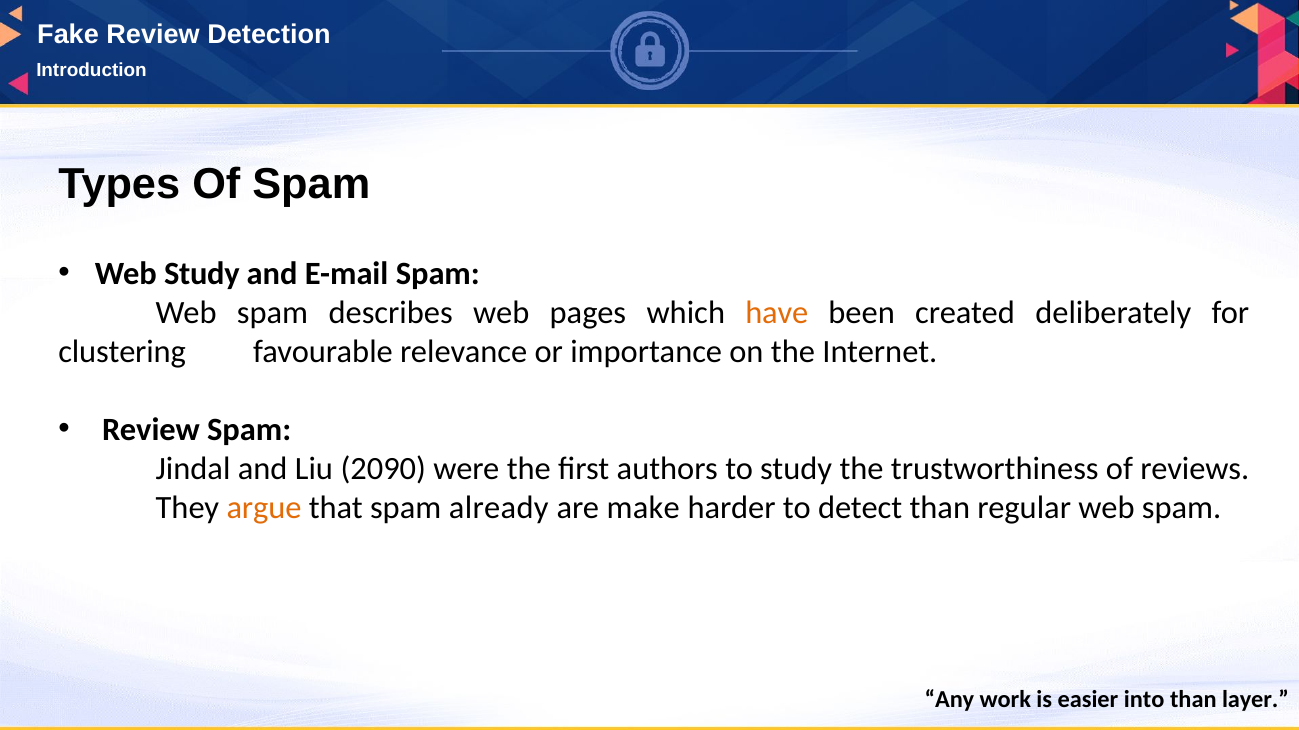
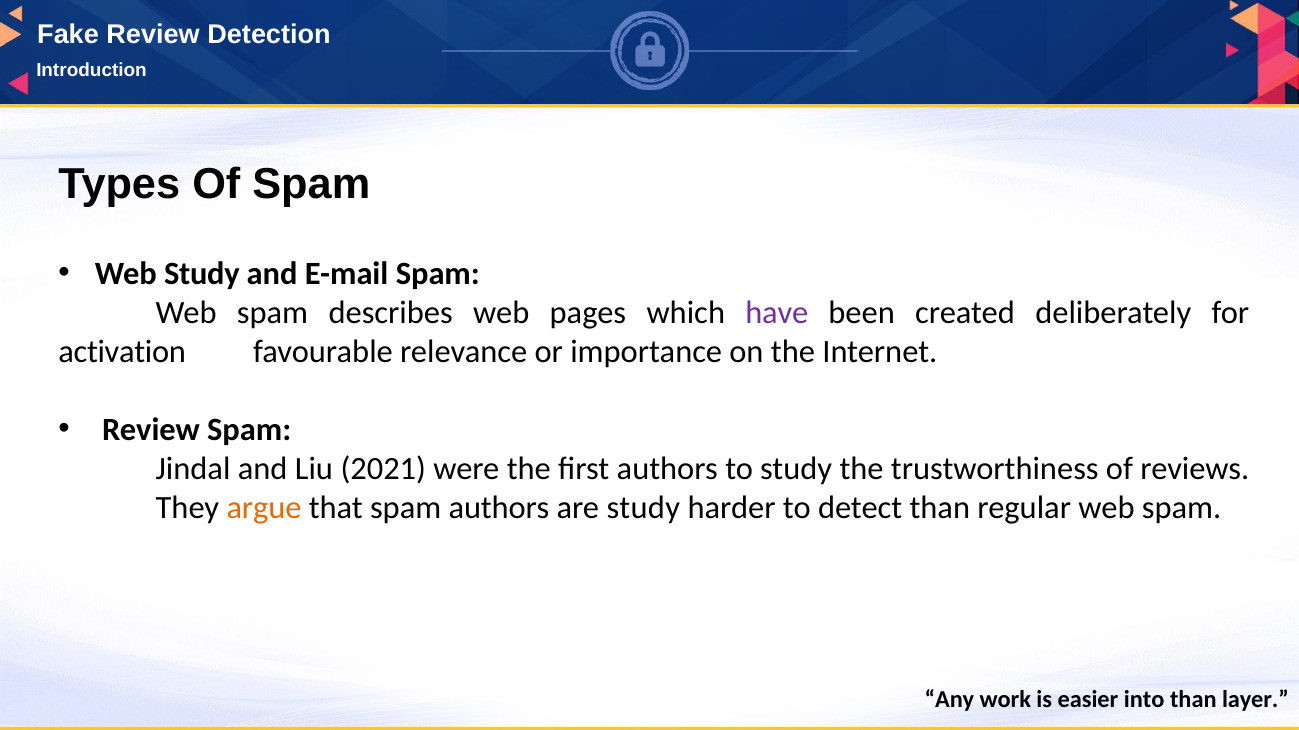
have colour: orange -> purple
clustering: clustering -> activation
2090: 2090 -> 2021
spam already: already -> authors
are make: make -> study
